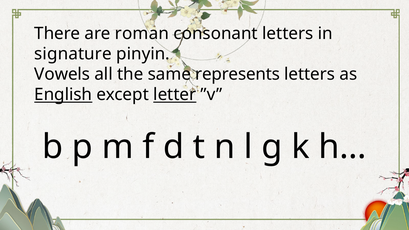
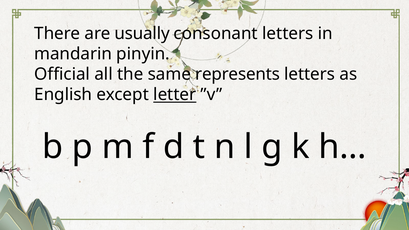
roman: roman -> usually
signature: signature -> mandarin
Vowels: Vowels -> Official
English underline: present -> none
